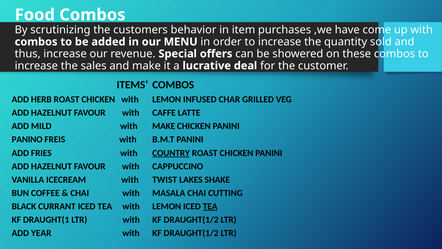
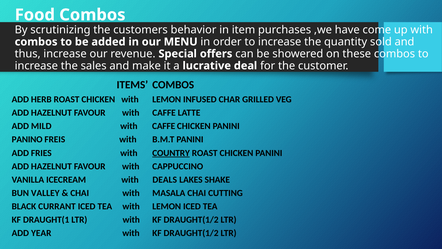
MAKE at (164, 126): MAKE -> CAFFE
TWIST: TWIST -> DEALS
COFFEE: COFFEE -> VALLEY
TEA at (210, 206) underline: present -> none
